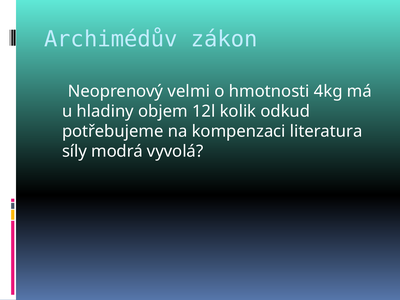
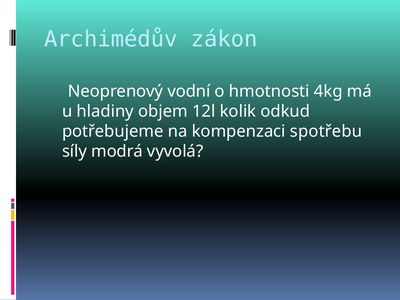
velmi: velmi -> vodní
literatura: literatura -> spotřebu
